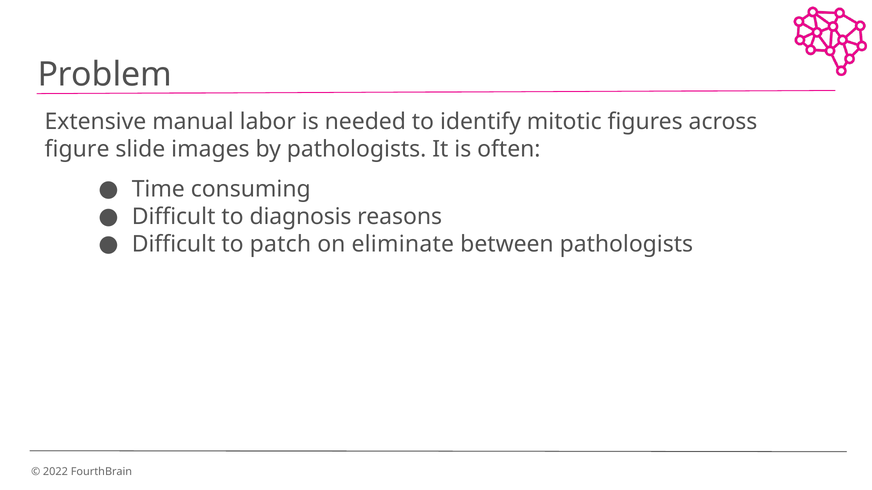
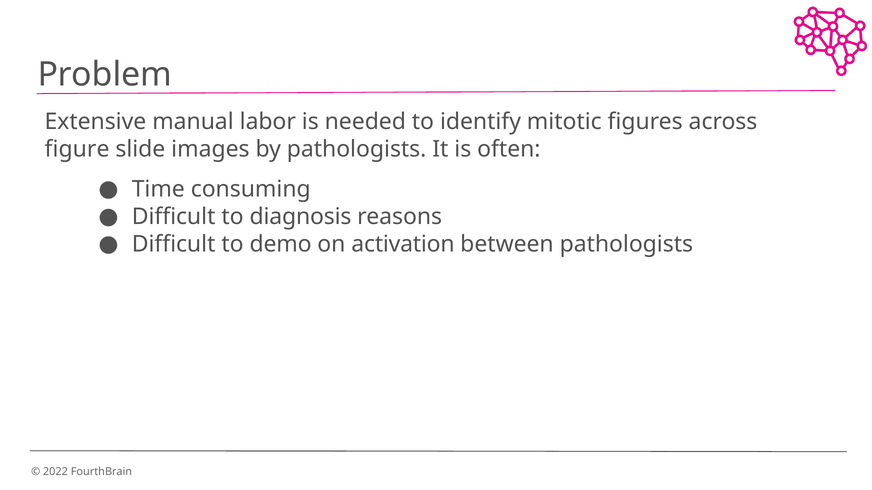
patch: patch -> demo
eliminate: eliminate -> activation
